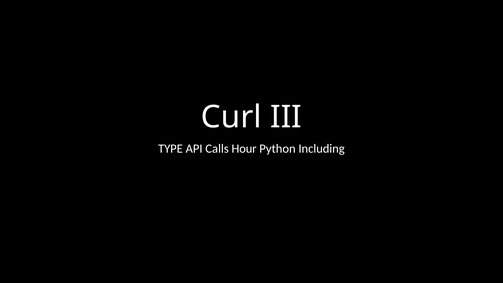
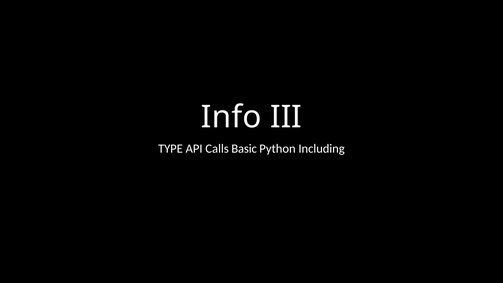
Curl: Curl -> Info
Hour: Hour -> Basic
